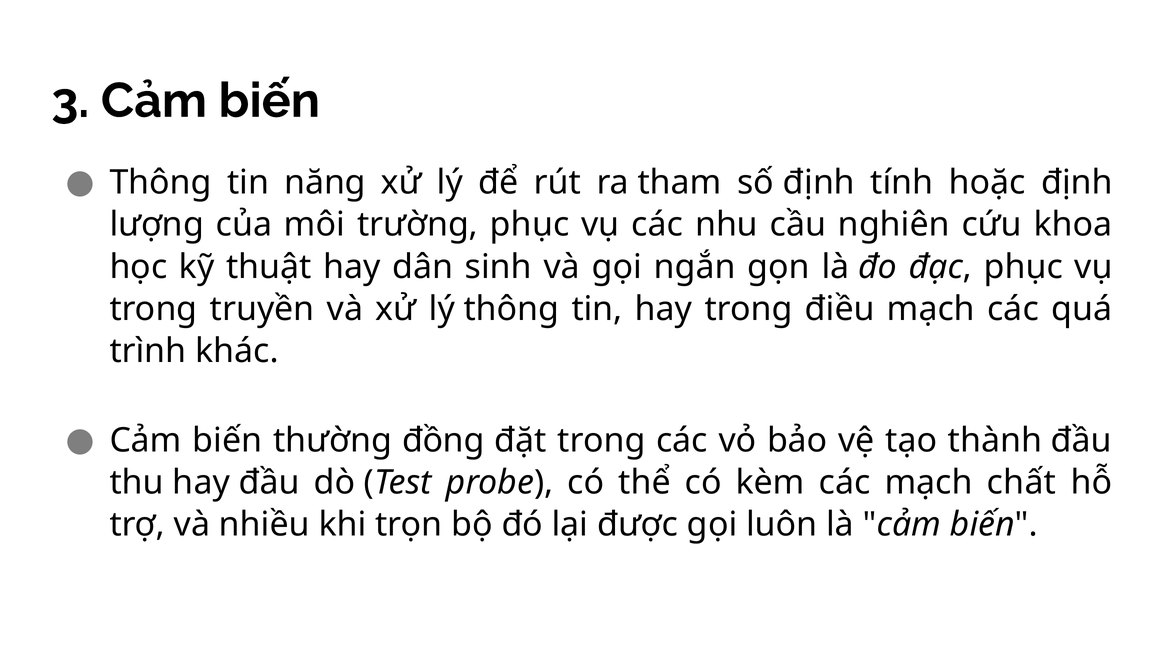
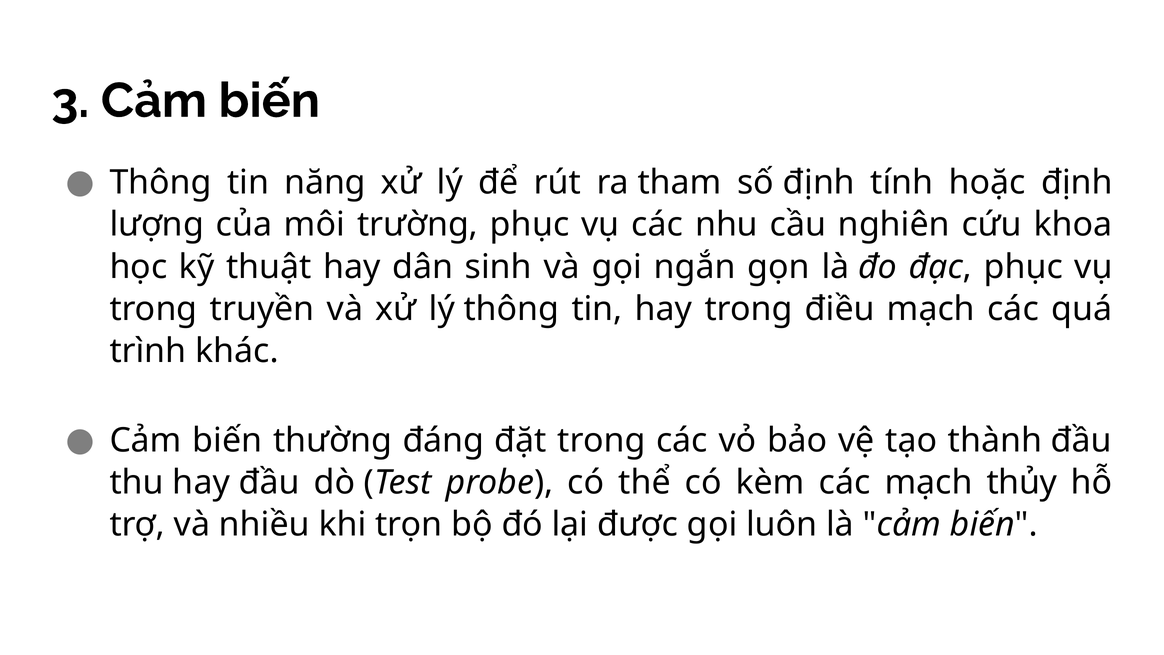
đồng: đồng -> đáng
chất: chất -> thủy
